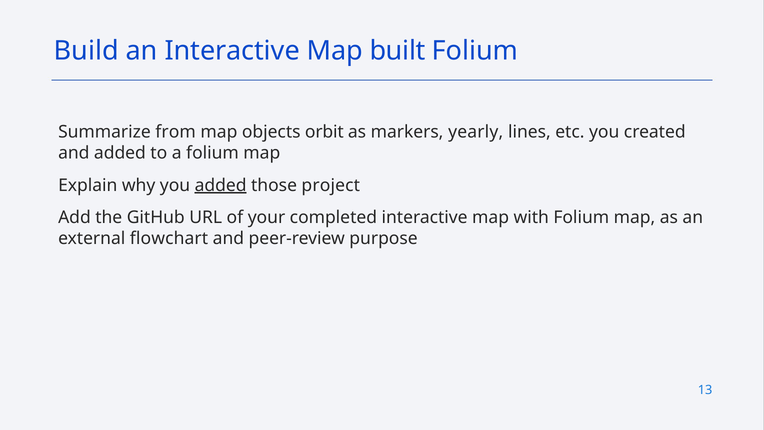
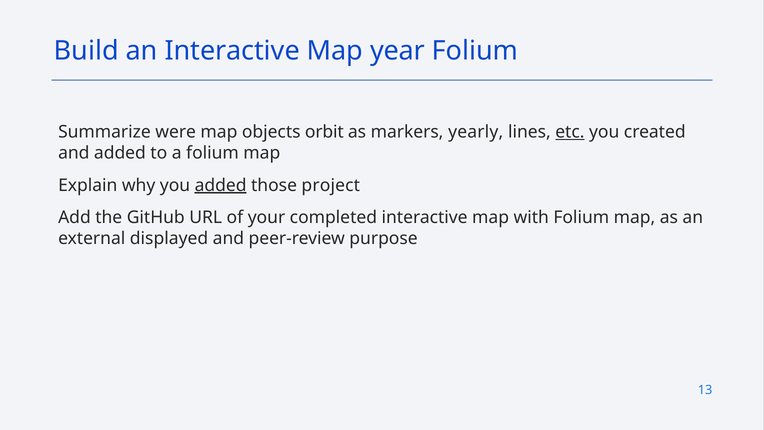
built: built -> year
from: from -> were
etc underline: none -> present
flowchart: flowchart -> displayed
